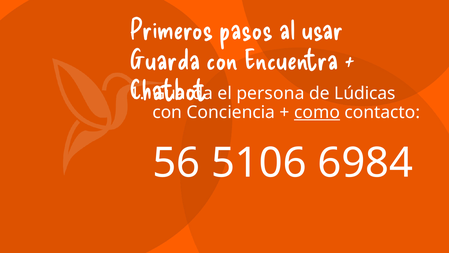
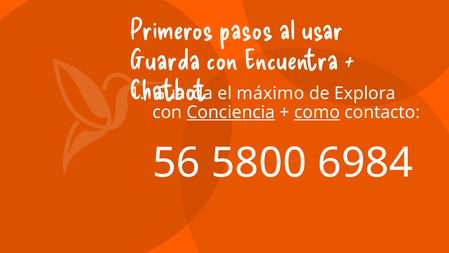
persona: persona -> máximo
Lúdicas: Lúdicas -> Explora
Conciencia underline: none -> present
5106: 5106 -> 5800
